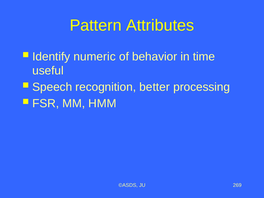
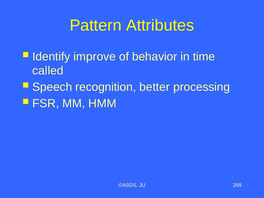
numeric: numeric -> improve
useful: useful -> called
